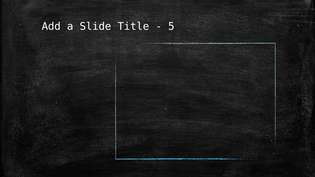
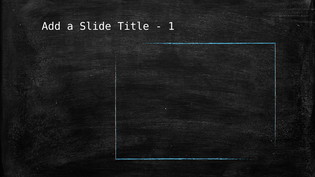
5: 5 -> 1
